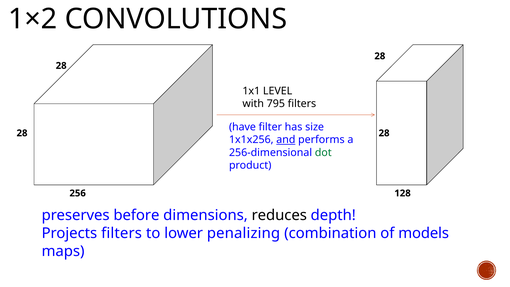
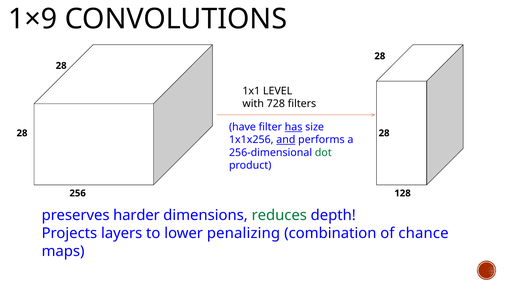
1×2: 1×2 -> 1×9
795: 795 -> 728
has underline: none -> present
before: before -> harder
reduces colour: black -> green
Projects filters: filters -> layers
models: models -> chance
